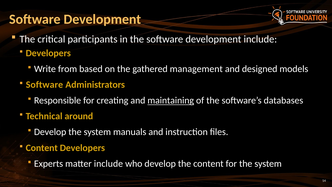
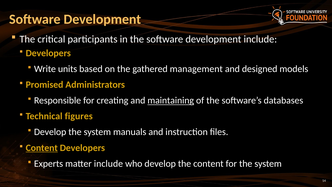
from: from -> units
Software at (44, 85): Software -> Promised
around: around -> figures
Content at (42, 148) underline: none -> present
